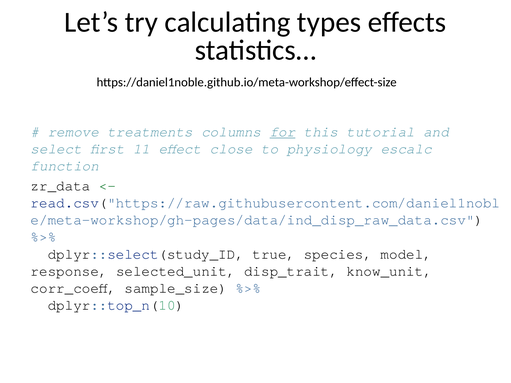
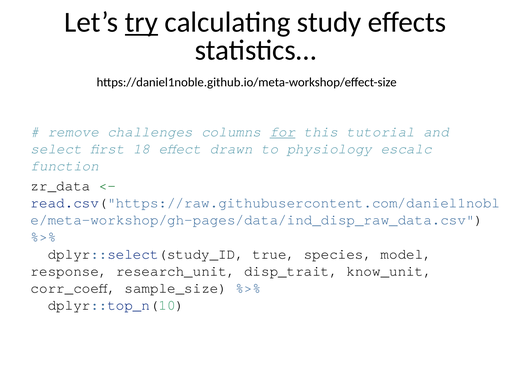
try underline: none -> present
types: types -> study
treatments: treatments -> challenges
11: 11 -> 18
close: close -> drawn
selected_unit: selected_unit -> research_unit
